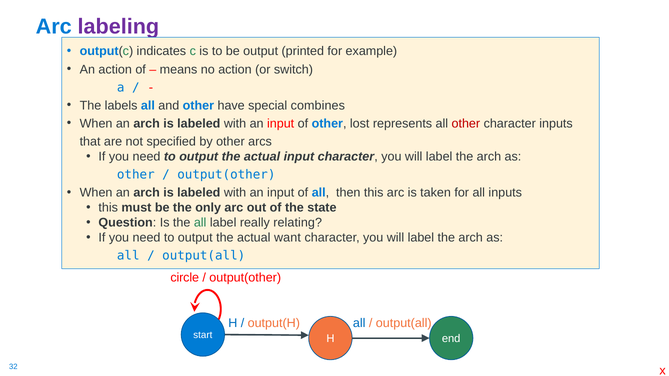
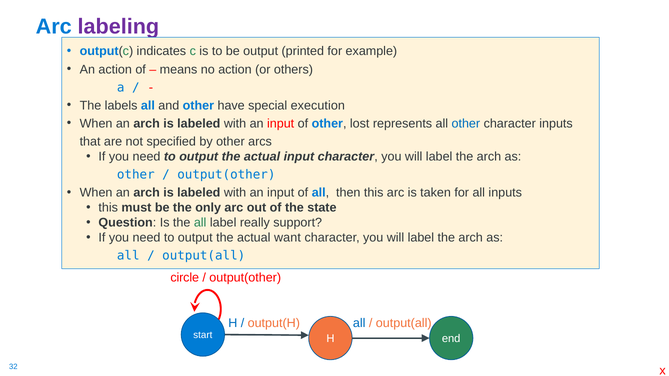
switch: switch -> others
combines: combines -> execution
other at (466, 124) colour: red -> blue
relating: relating -> support
